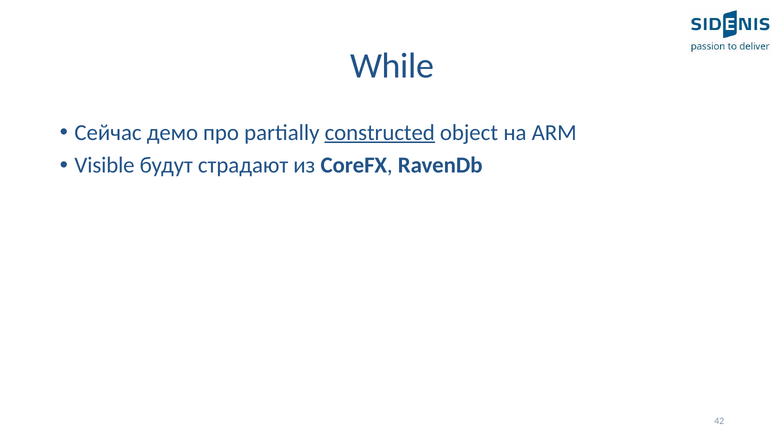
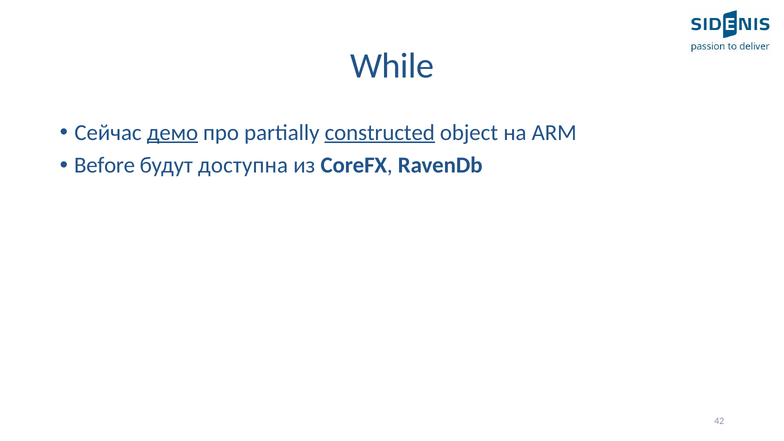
демо underline: none -> present
Visible: Visible -> Before
страдают: страдают -> доступна
